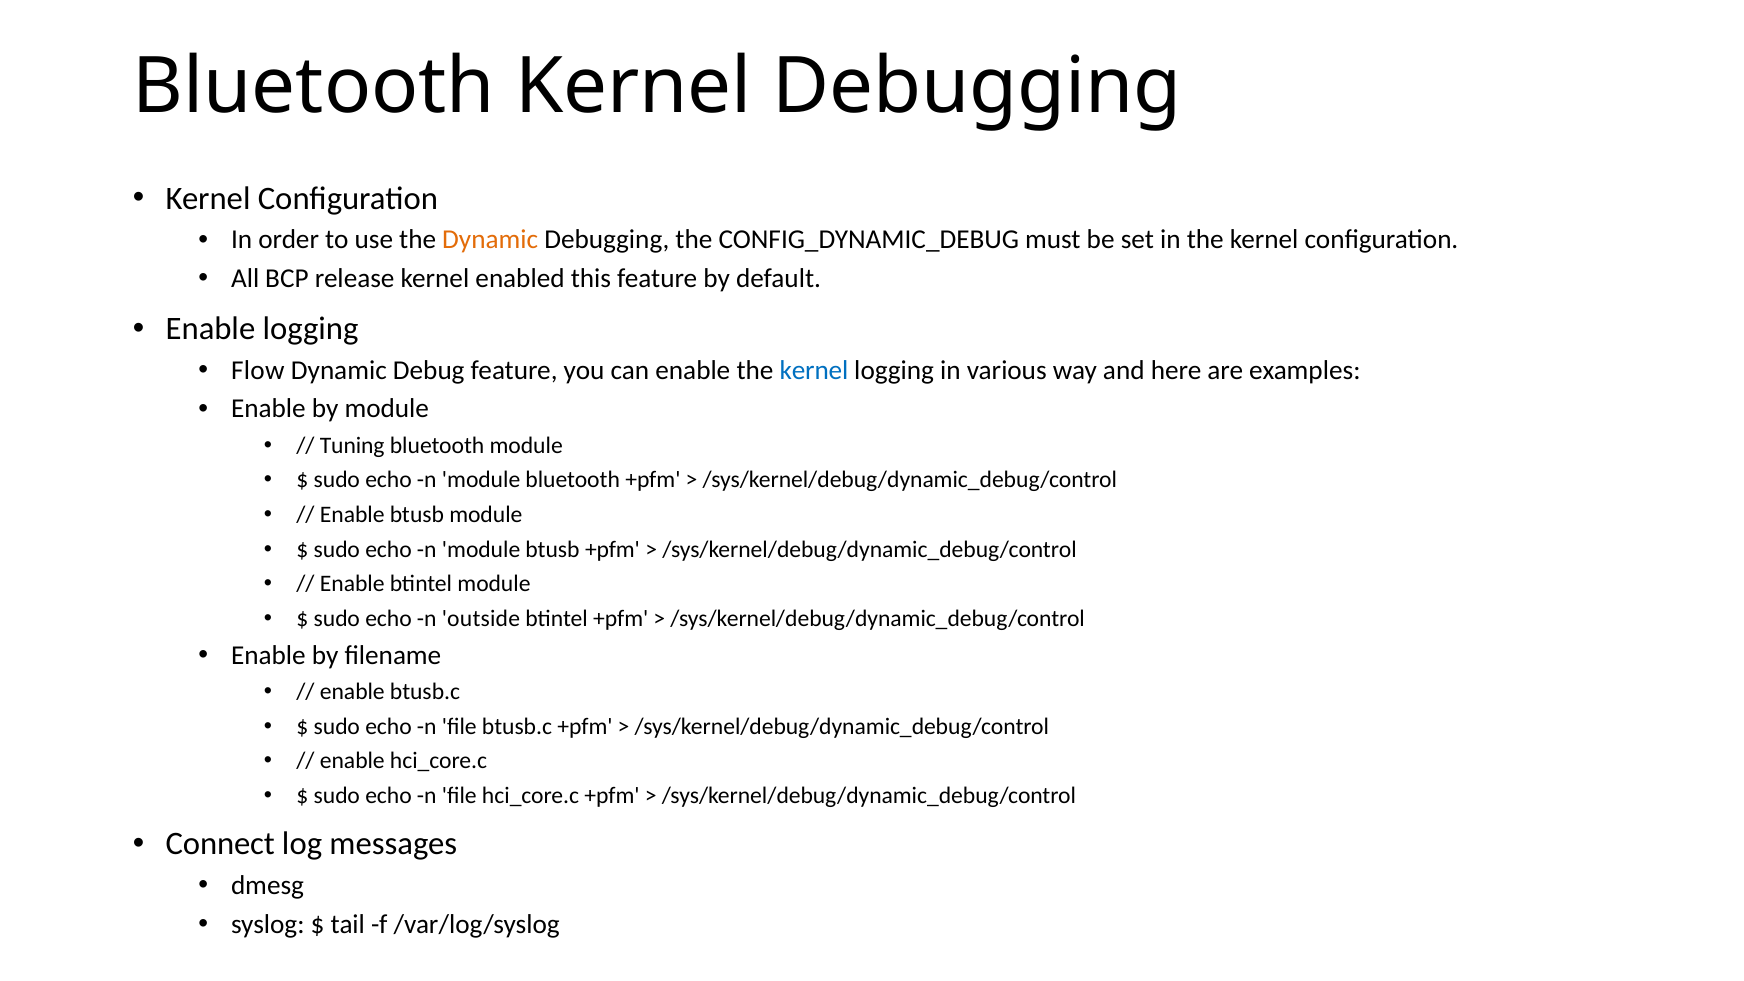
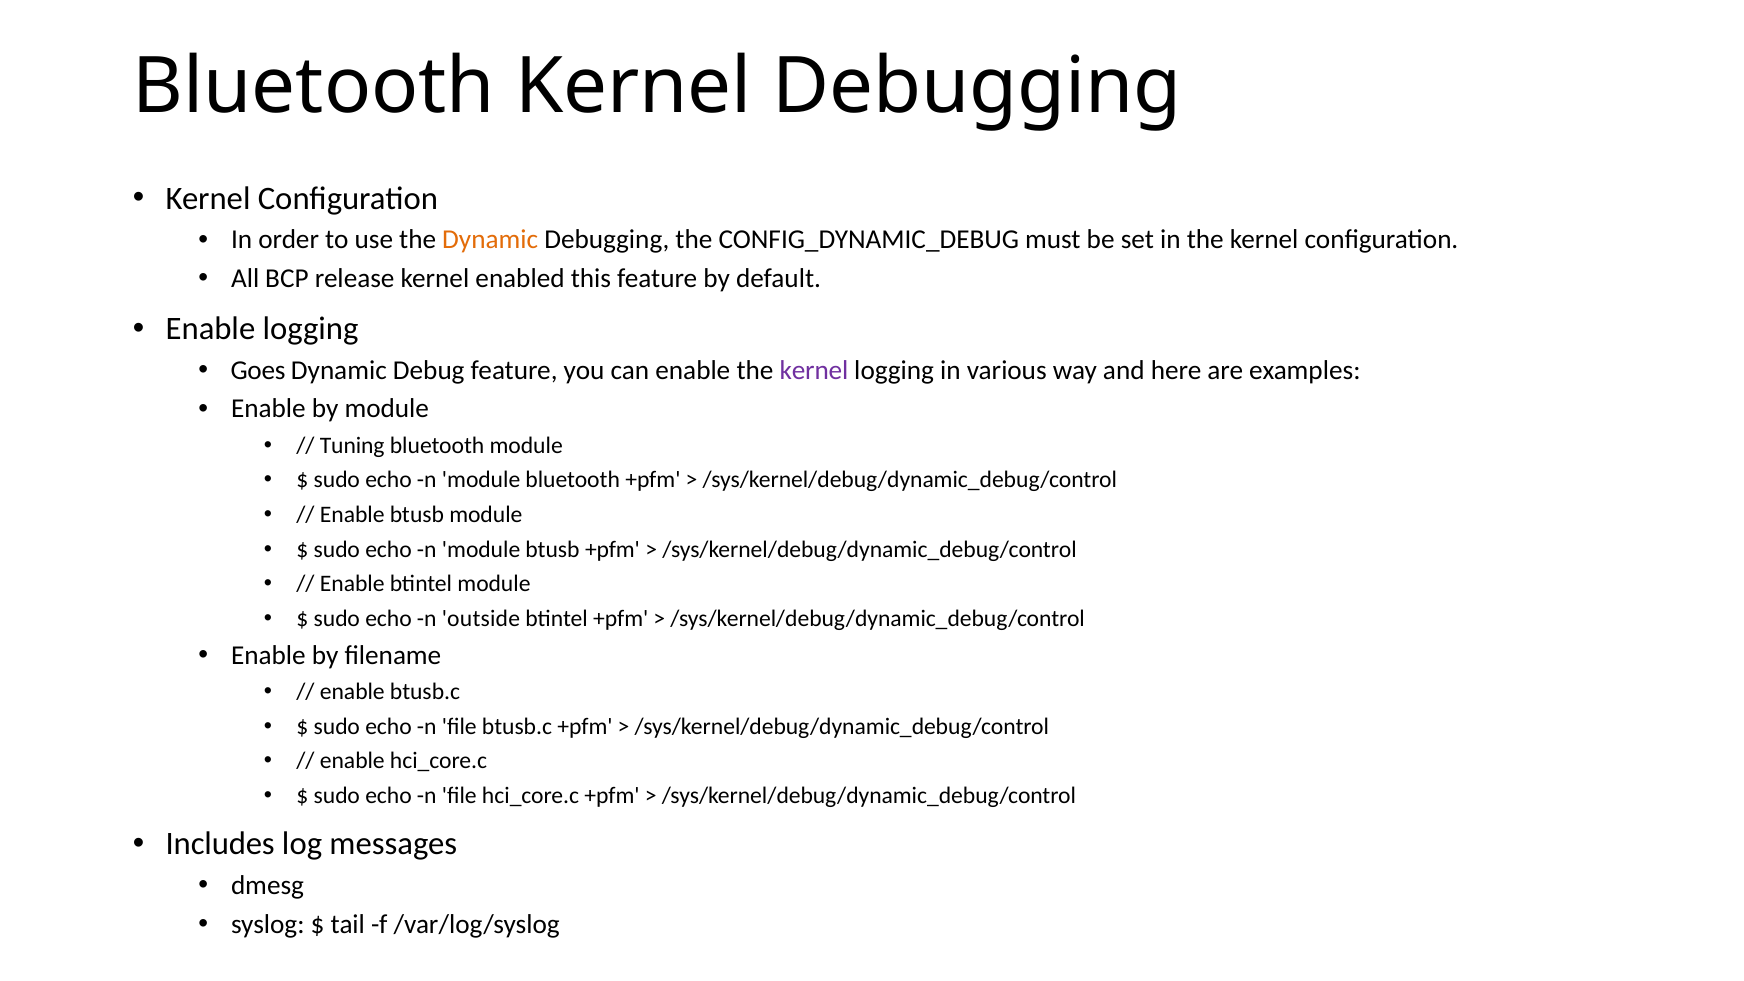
Flow: Flow -> Goes
kernel at (814, 370) colour: blue -> purple
Connect: Connect -> Includes
